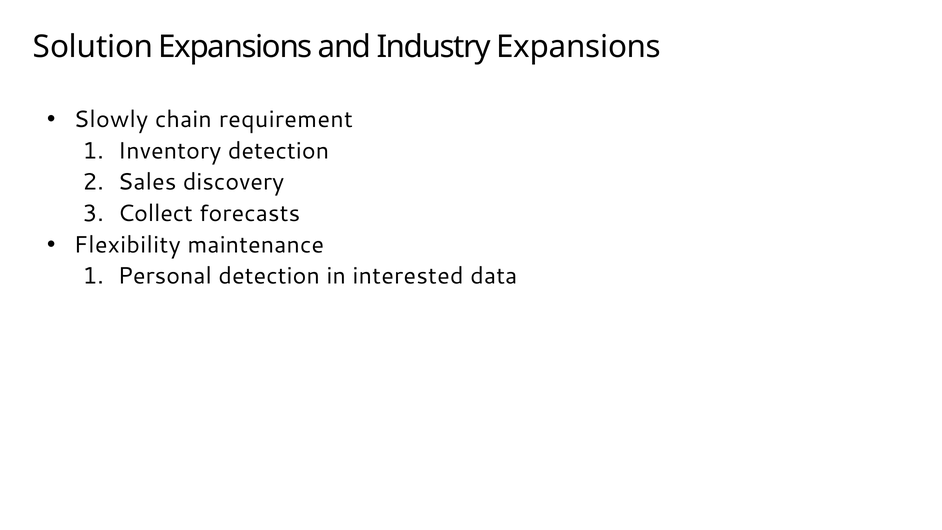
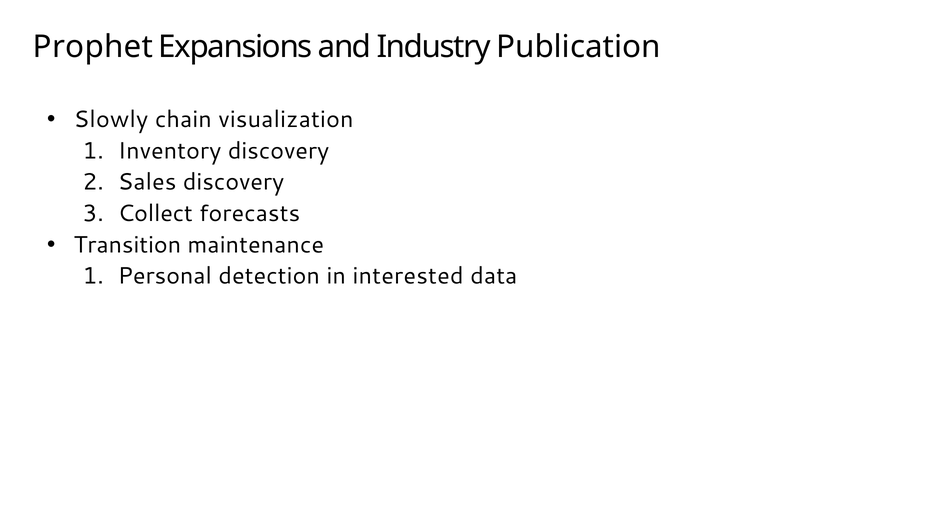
Solution: Solution -> Prophet
Industry Expansions: Expansions -> Publication
requirement: requirement -> visualization
Inventory detection: detection -> discovery
Flexibility: Flexibility -> Transition
